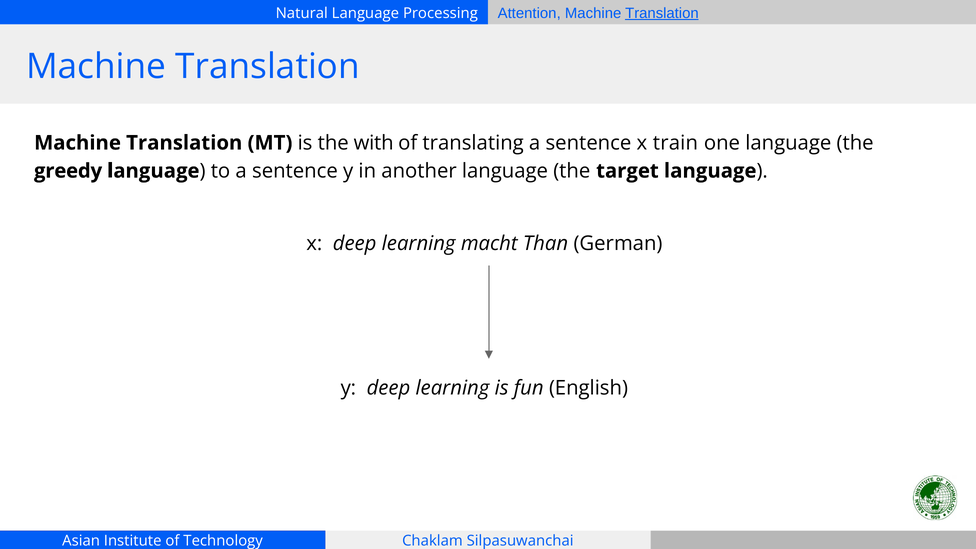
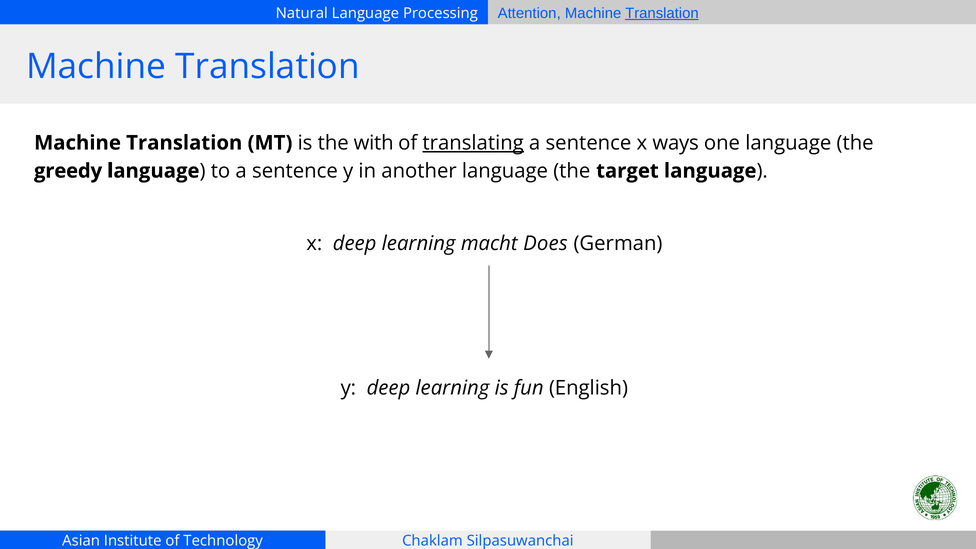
translating underline: none -> present
train: train -> ways
Than: Than -> Does
